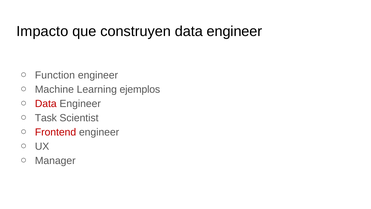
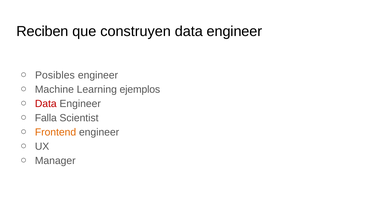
Impacto: Impacto -> Reciben
Function: Function -> Posibles
Task: Task -> Falla
Frontend colour: red -> orange
